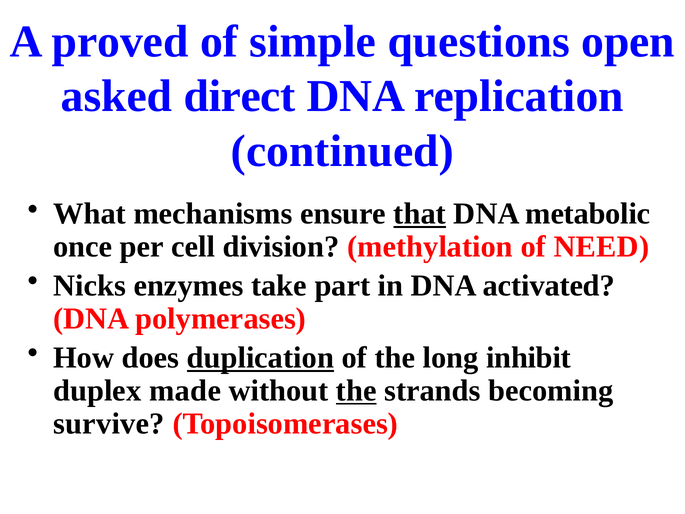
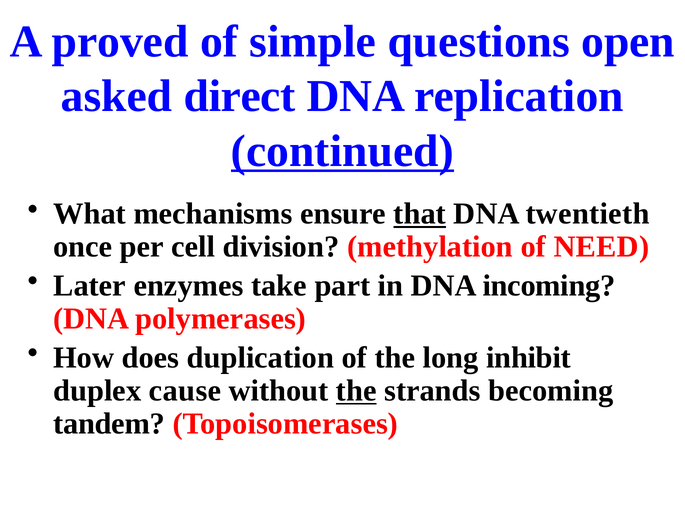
continued underline: none -> present
metabolic: metabolic -> twentieth
Nicks: Nicks -> Later
activated: activated -> incoming
duplication underline: present -> none
made: made -> cause
survive: survive -> tandem
